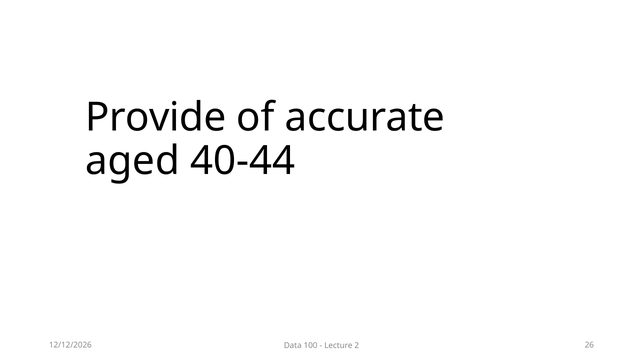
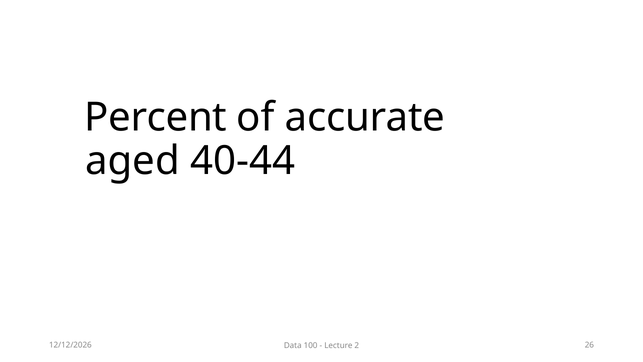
Provide: Provide -> Percent
